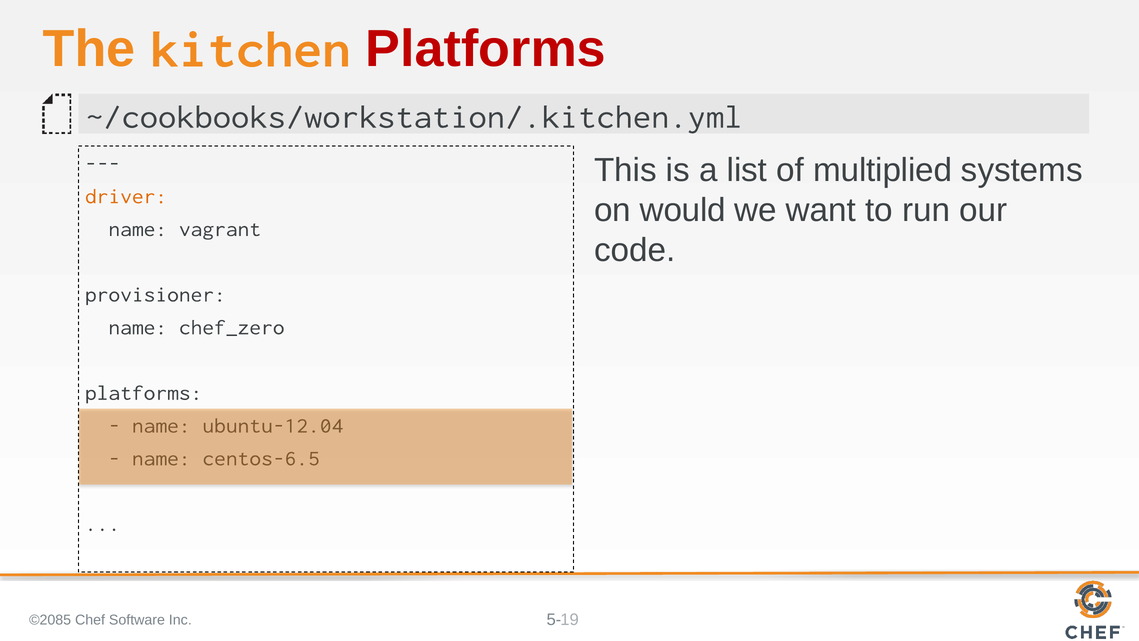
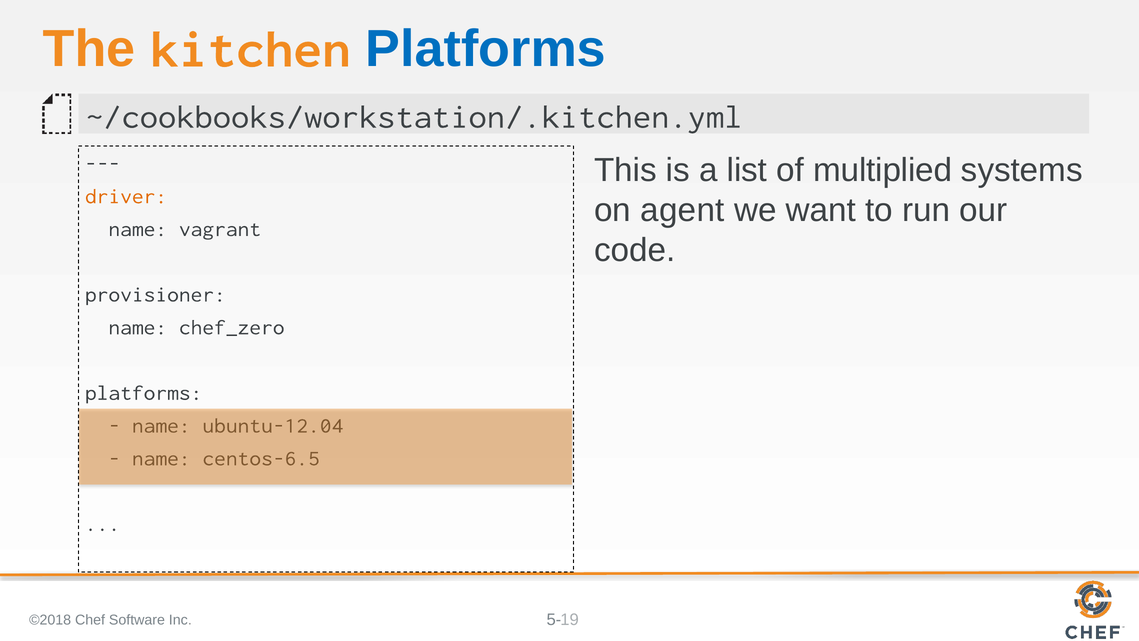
Platforms at (486, 49) colour: red -> blue
would: would -> agent
©2085: ©2085 -> ©2018
